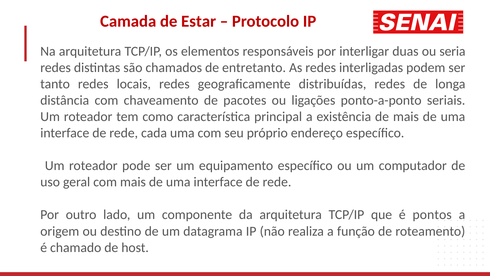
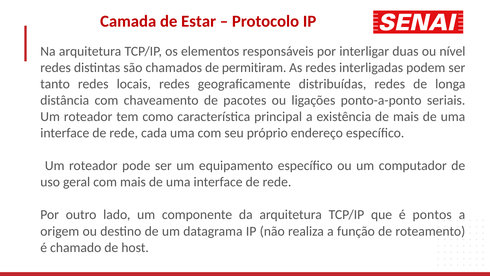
seria: seria -> nível
entretanto: entretanto -> permitiram
